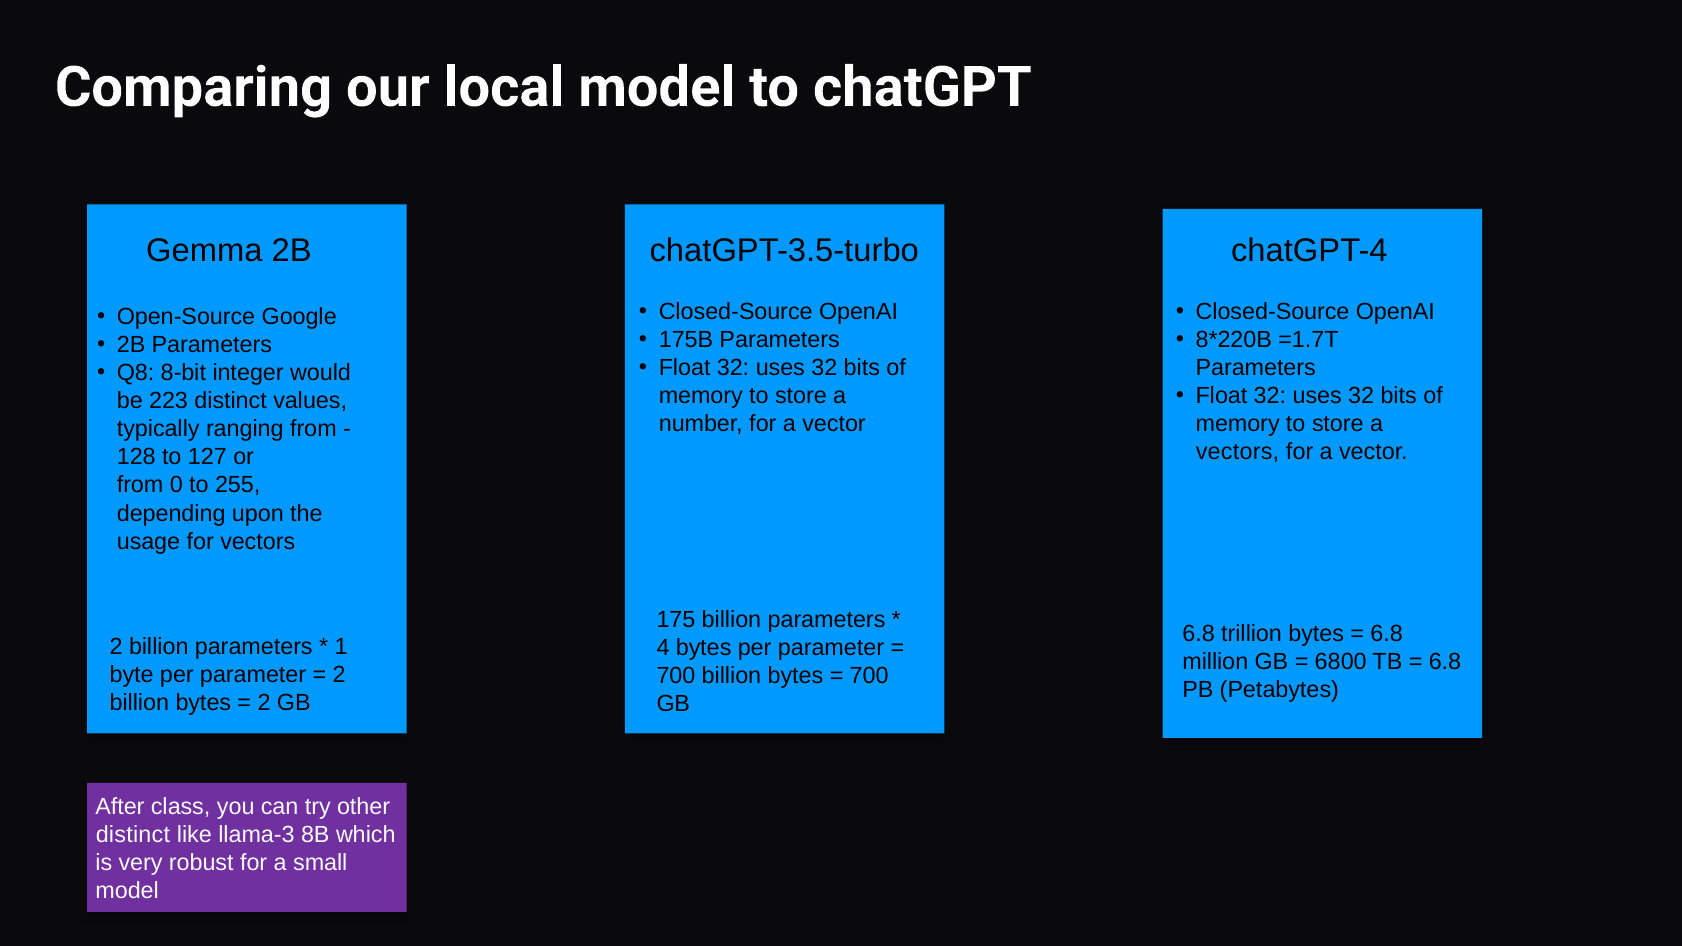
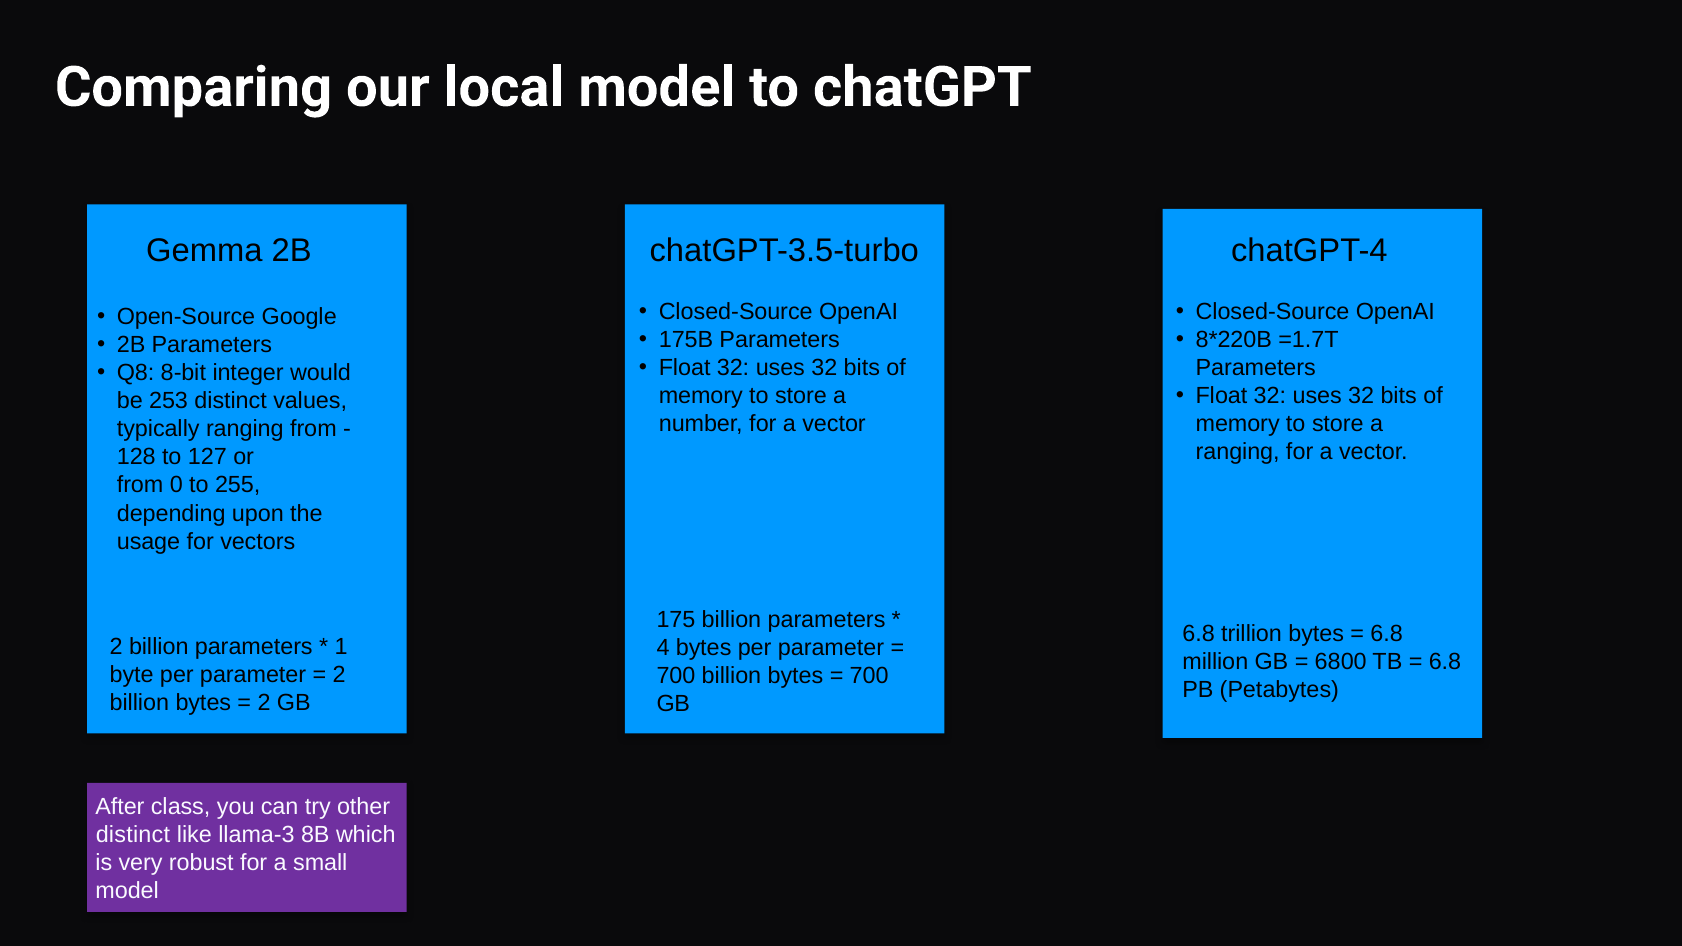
223: 223 -> 253
vectors at (1238, 452): vectors -> ranging
